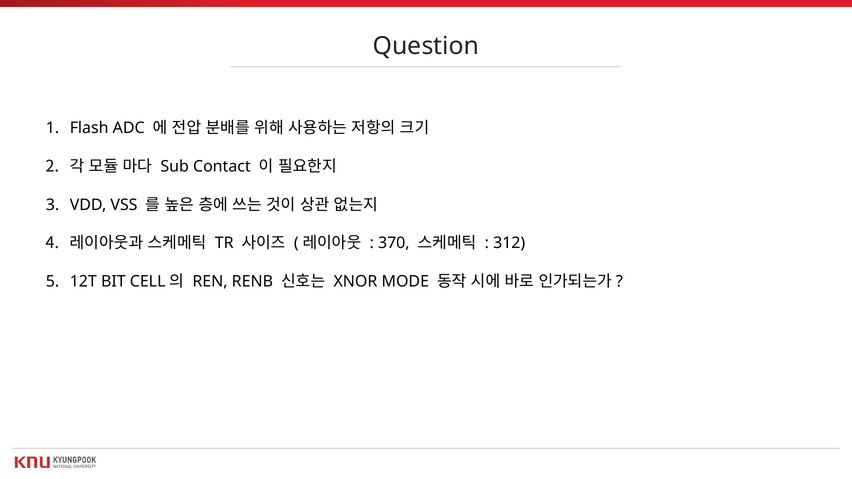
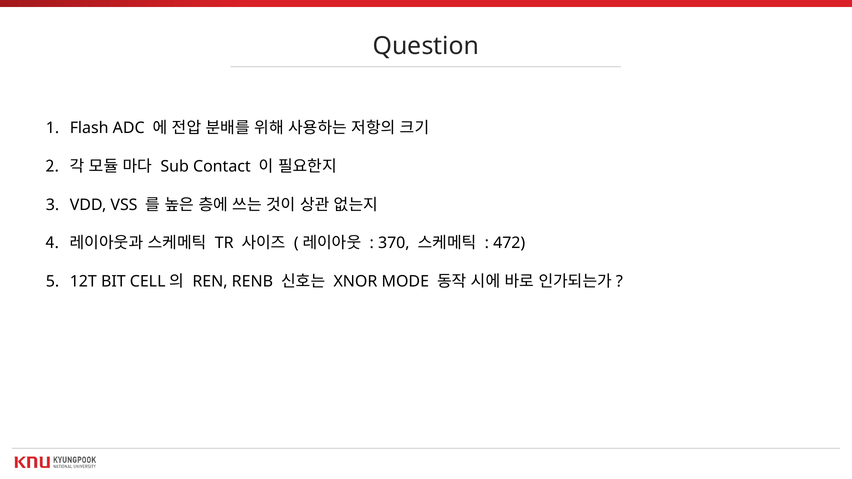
312: 312 -> 472
